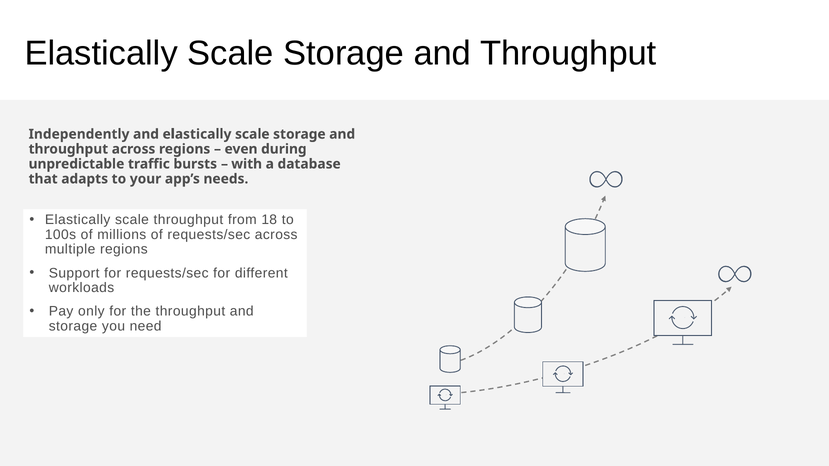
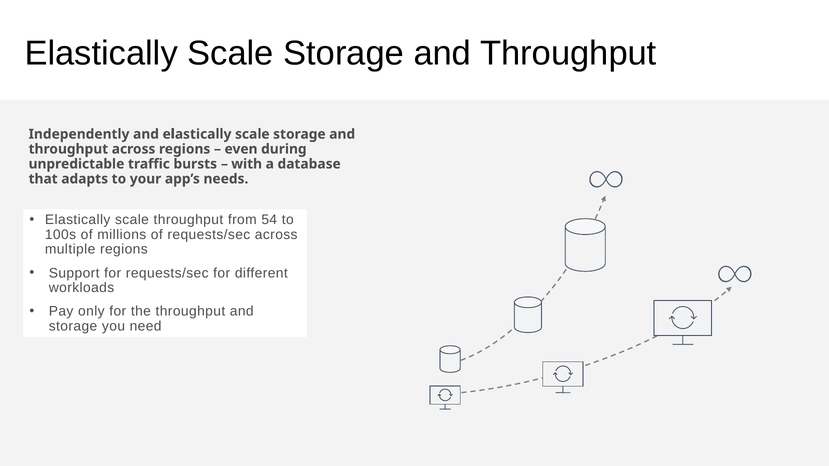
18: 18 -> 54
